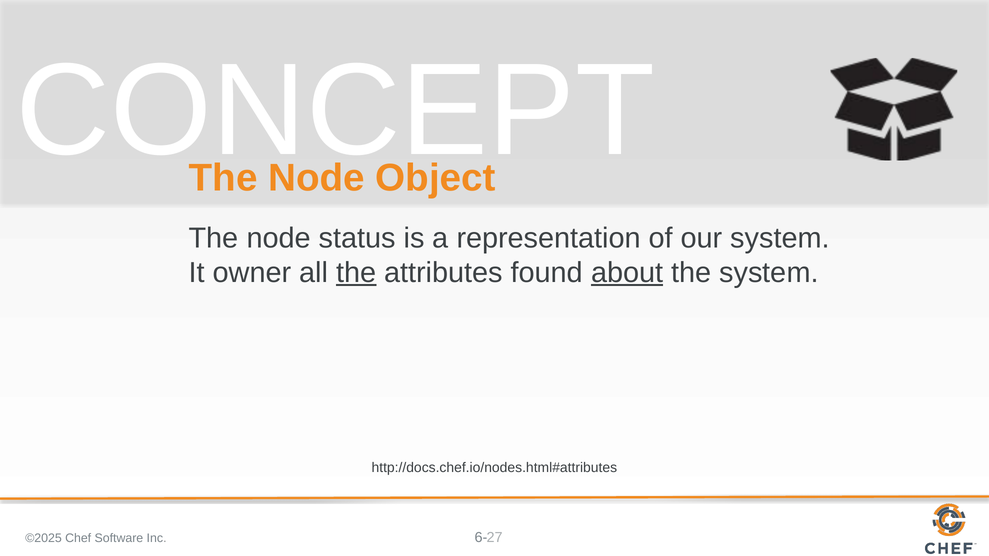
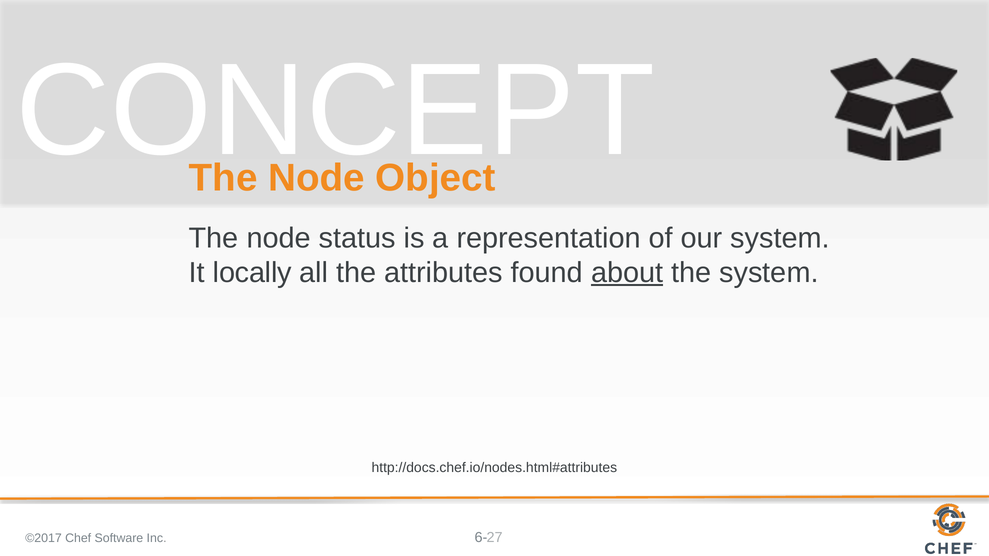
owner: owner -> locally
the at (356, 273) underline: present -> none
©2025: ©2025 -> ©2017
